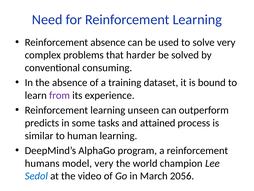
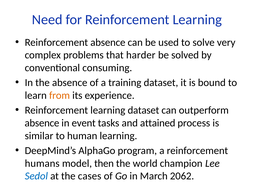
from colour: purple -> orange
learning unseen: unseen -> dataset
predicts at (42, 123): predicts -> absence
some: some -> event
model very: very -> then
video: video -> cases
2056: 2056 -> 2062
